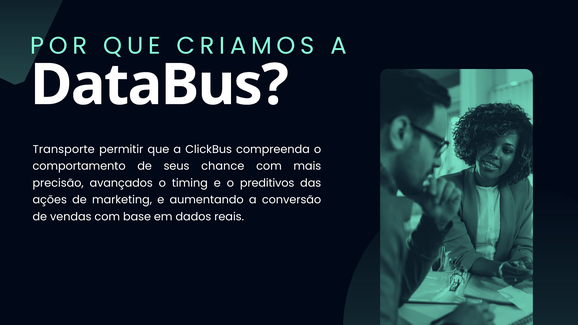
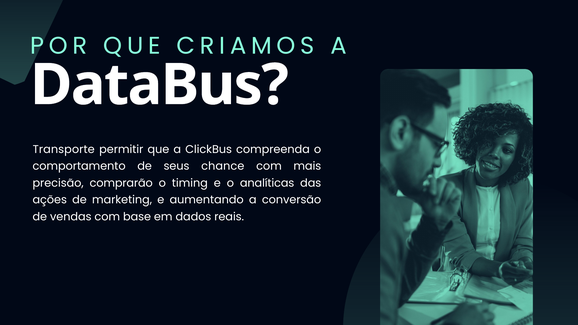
avançados: avançados -> comprarão
preditivos: preditivos -> analíticas
